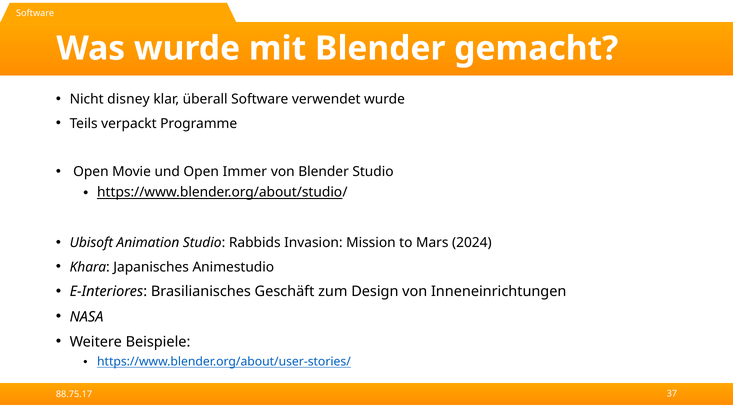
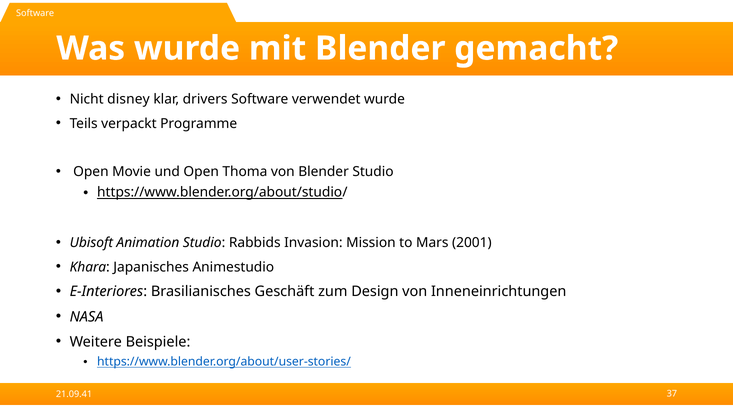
überall: überall -> drivers
Immer: Immer -> Thoma
2024: 2024 -> 2001
88.75.17: 88.75.17 -> 21.09.41
